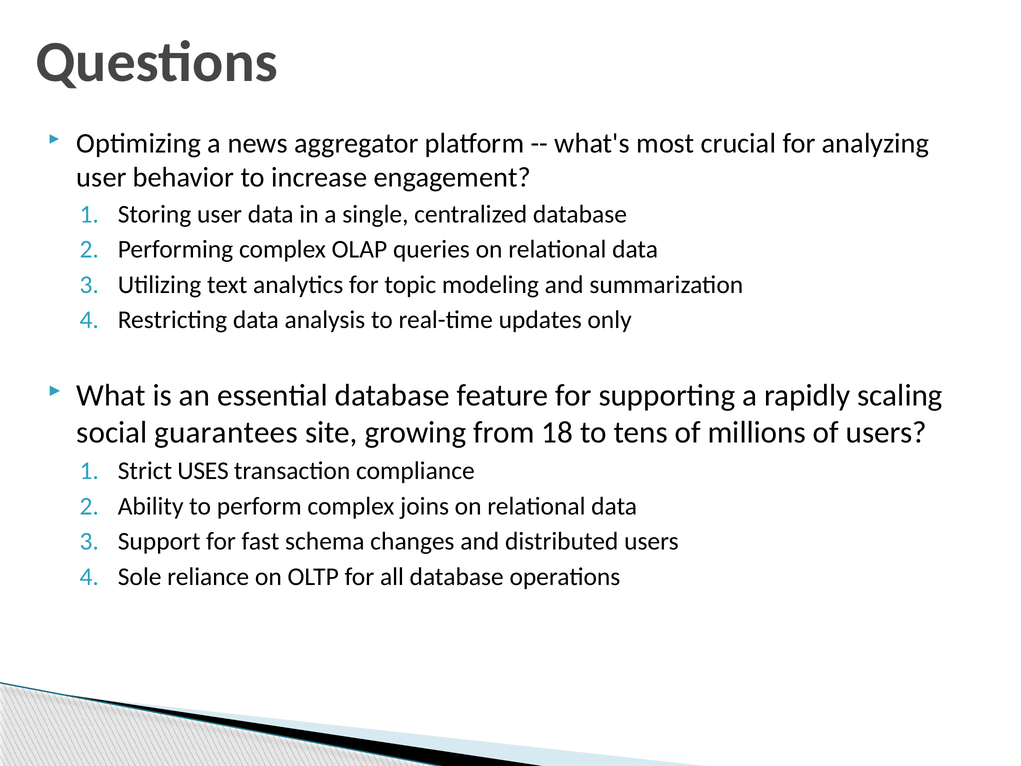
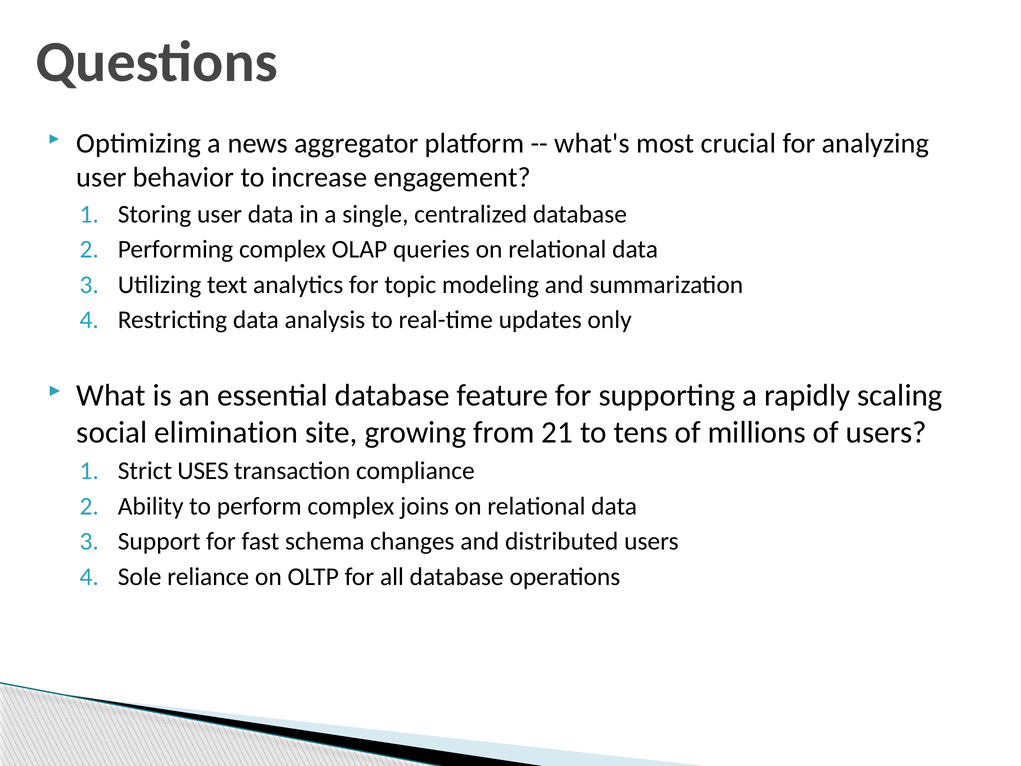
guarantees: guarantees -> elimination
18: 18 -> 21
